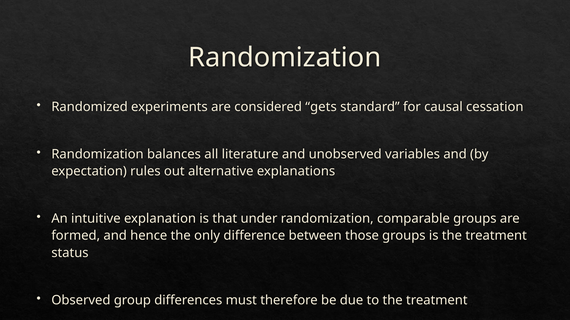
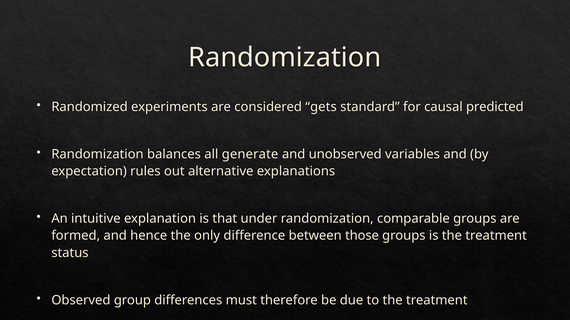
cessation: cessation -> predicted
literature: literature -> generate
